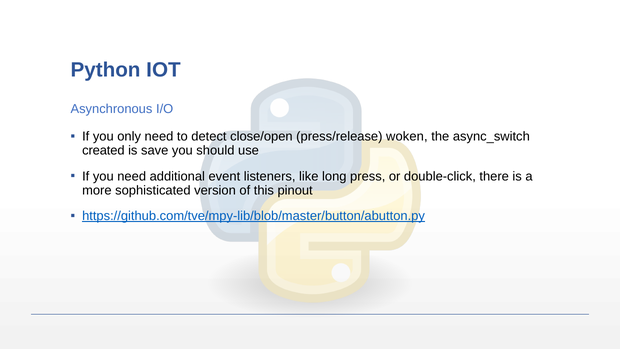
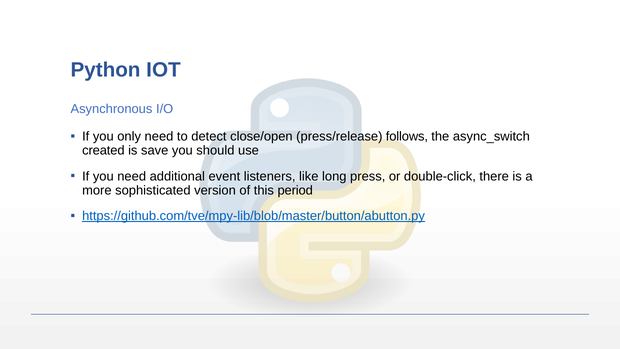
woken: woken -> follows
pinout: pinout -> period
